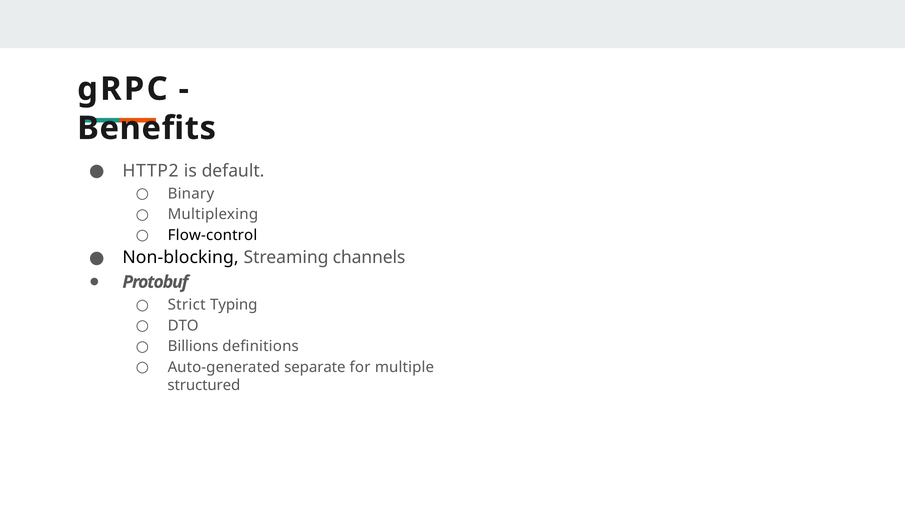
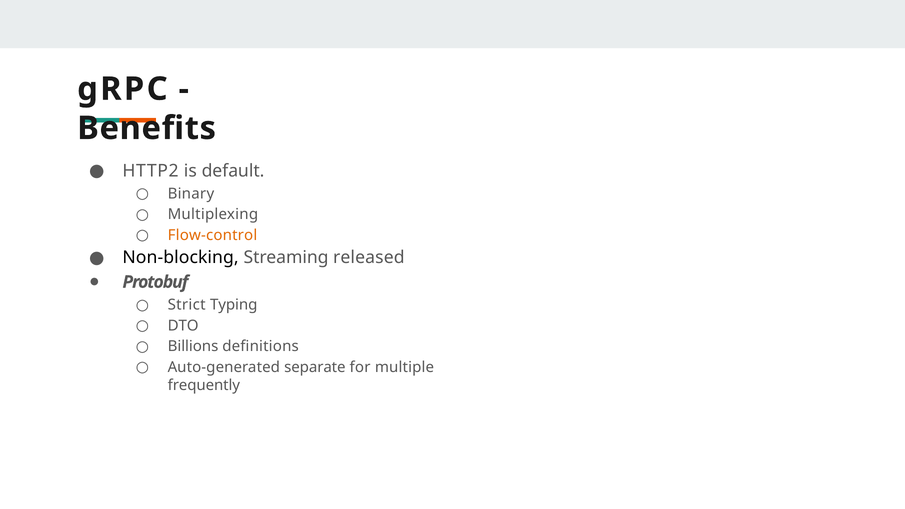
Flow-control colour: black -> orange
channels: channels -> released
structured: structured -> frequently
